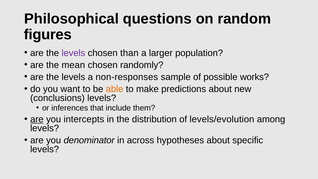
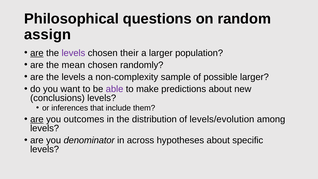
figures: figures -> assign
are at (37, 53) underline: none -> present
than: than -> their
non-responses: non-responses -> non-complexity
possible works: works -> larger
able colour: orange -> purple
intercepts: intercepts -> outcomes
